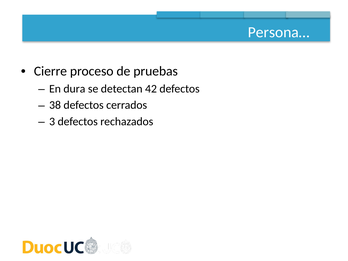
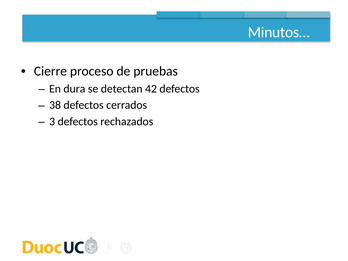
Persona…: Persona… -> Minutos…
